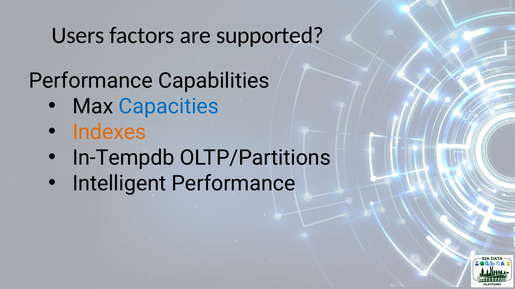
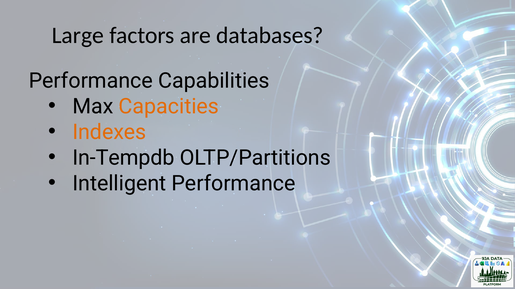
Users: Users -> Large
supported: supported -> databases
Capacities colour: blue -> orange
